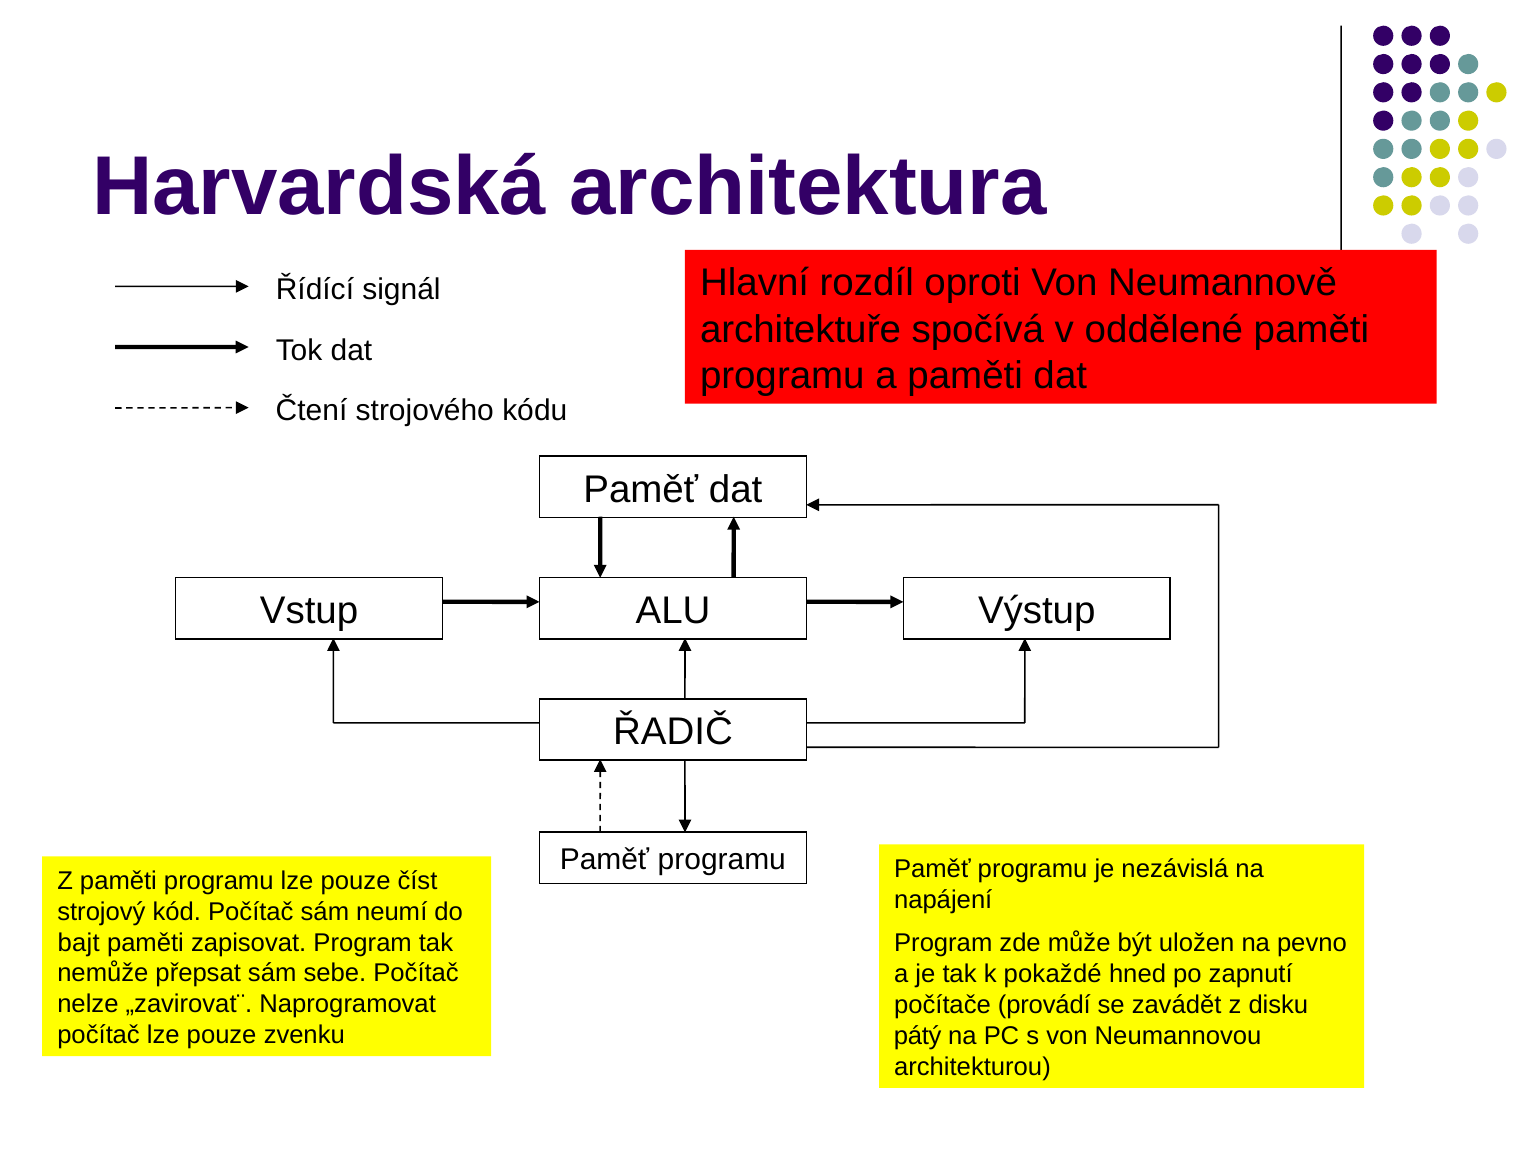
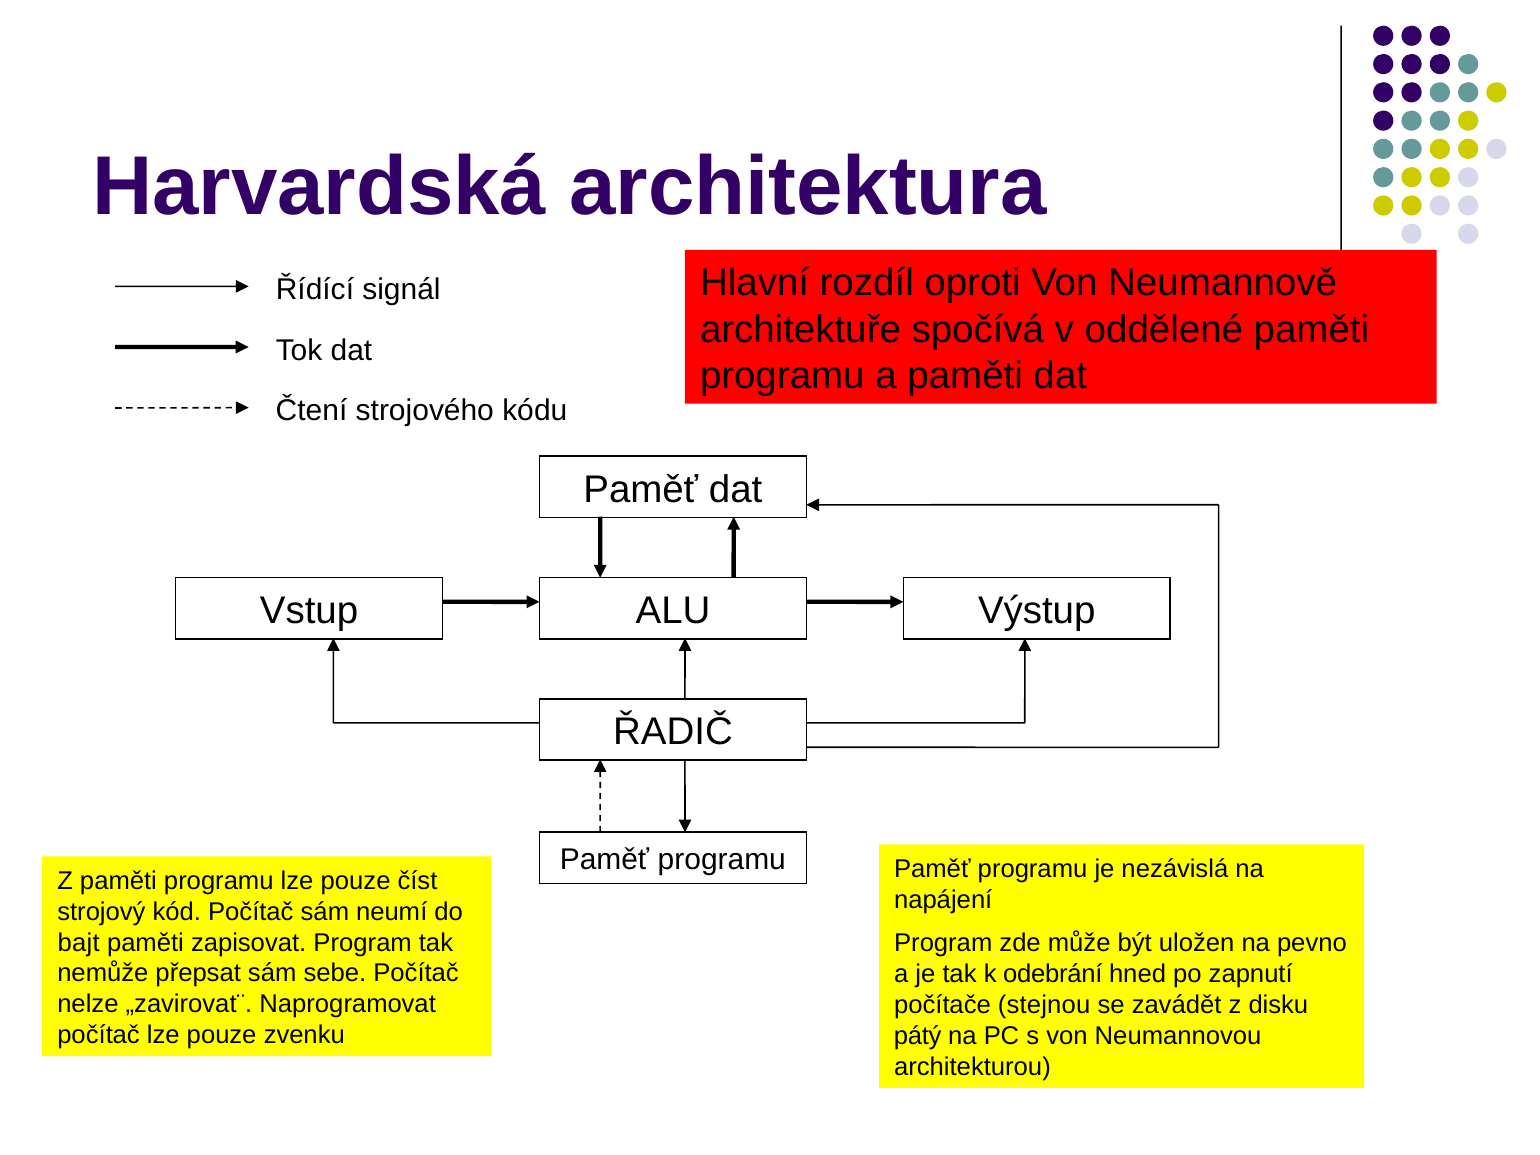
pokaždé: pokaždé -> odebrání
provádí: provádí -> stejnou
